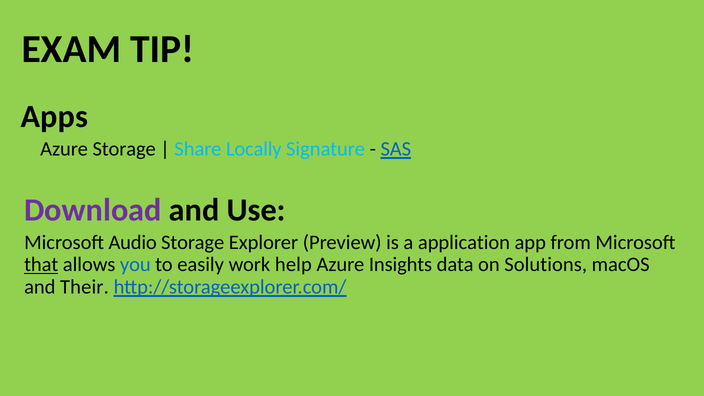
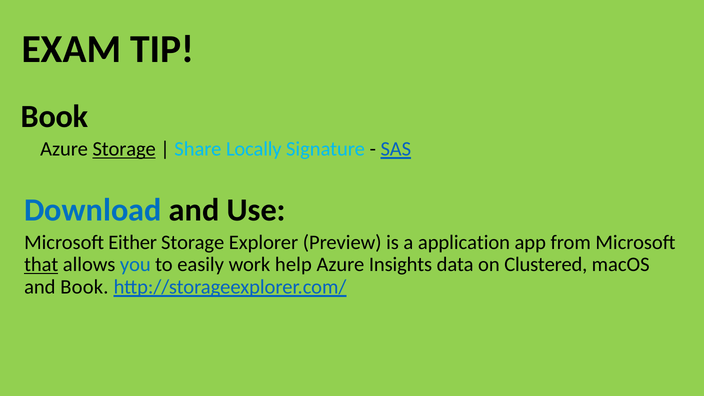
Apps at (54, 116): Apps -> Book
Storage at (124, 149) underline: none -> present
Download colour: purple -> blue
Audio: Audio -> Either
Solutions: Solutions -> Clustered
and Their: Their -> Book
